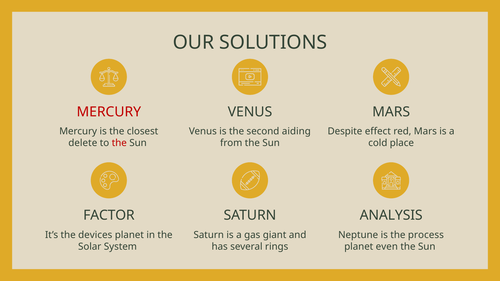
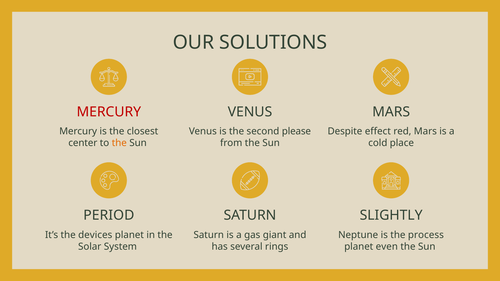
aiding: aiding -> please
delete: delete -> center
the at (119, 143) colour: red -> orange
FACTOR: FACTOR -> PERIOD
ANALYSIS: ANALYSIS -> SLIGHTLY
